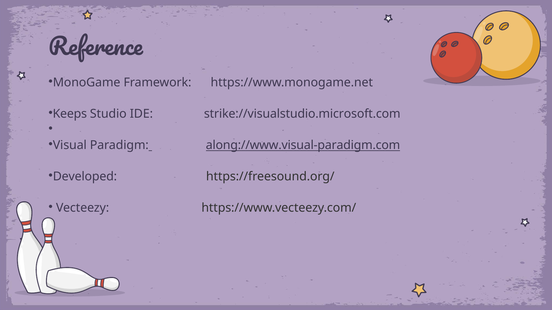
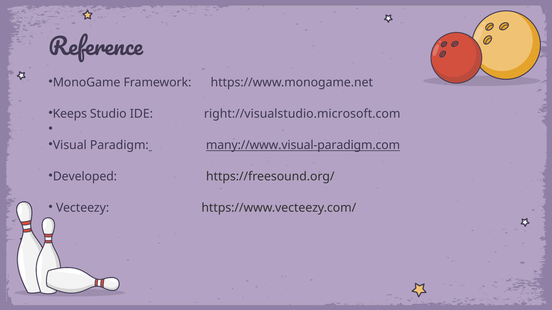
strike://visualstudio.microsoft.com: strike://visualstudio.microsoft.com -> right://visualstudio.microsoft.com
along://www.visual-paradigm.com: along://www.visual-paradigm.com -> many://www.visual-paradigm.com
